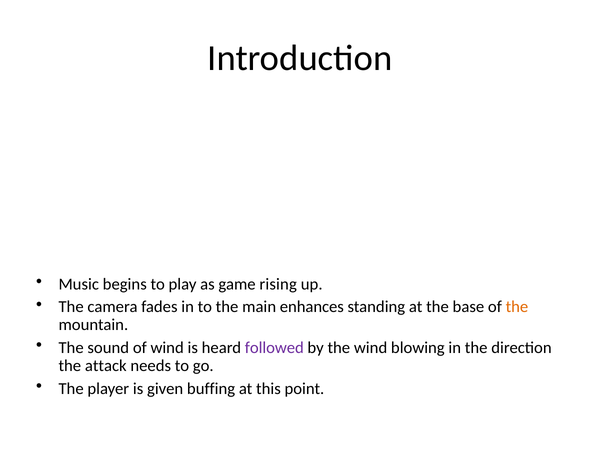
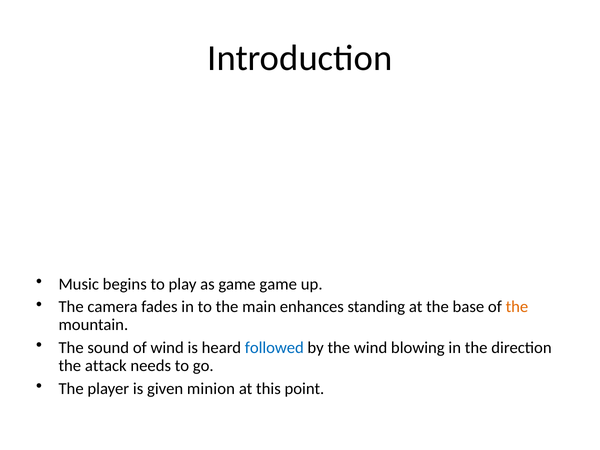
game rising: rising -> game
followed colour: purple -> blue
buffing: buffing -> minion
